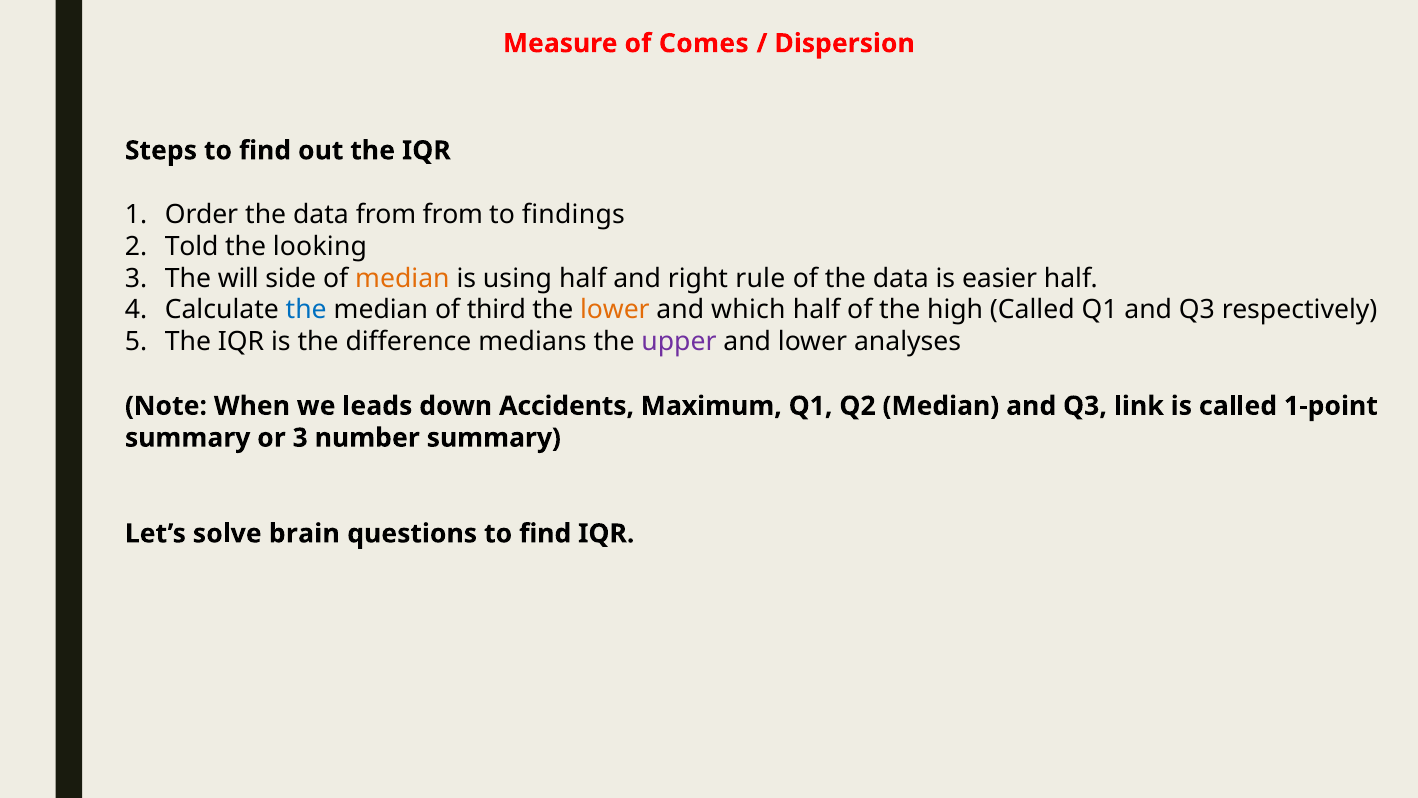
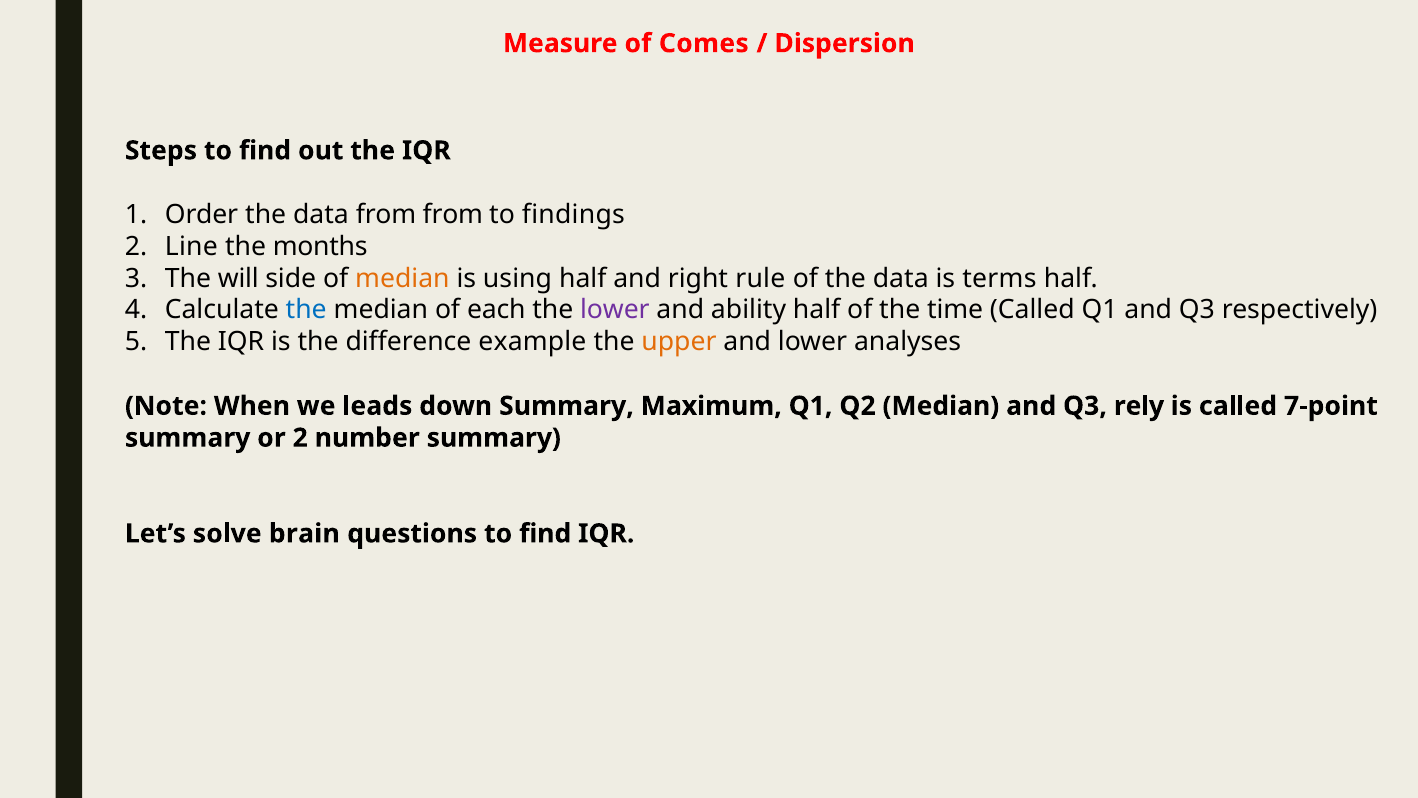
Told: Told -> Line
looking: looking -> months
easier: easier -> terms
third: third -> each
lower at (615, 310) colour: orange -> purple
which: which -> ability
high: high -> time
medians: medians -> example
upper colour: purple -> orange
down Accidents: Accidents -> Summary
link: link -> rely
1-point: 1-point -> 7-point
or 3: 3 -> 2
